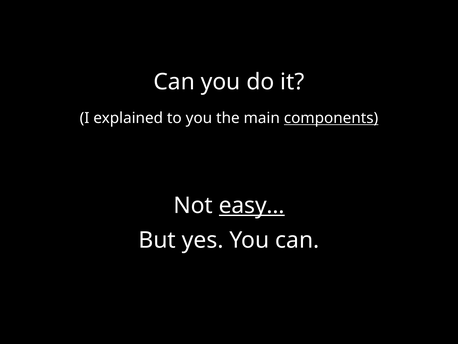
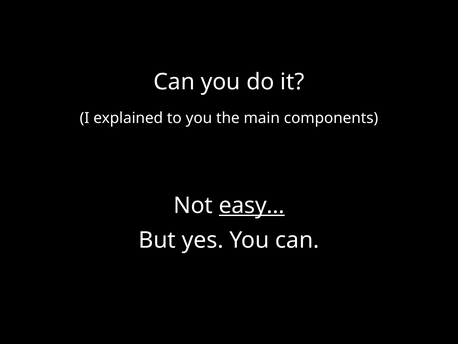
components underline: present -> none
